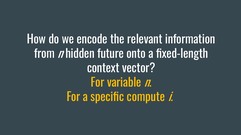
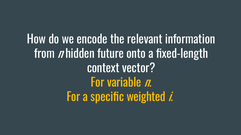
compute: compute -> weighted
